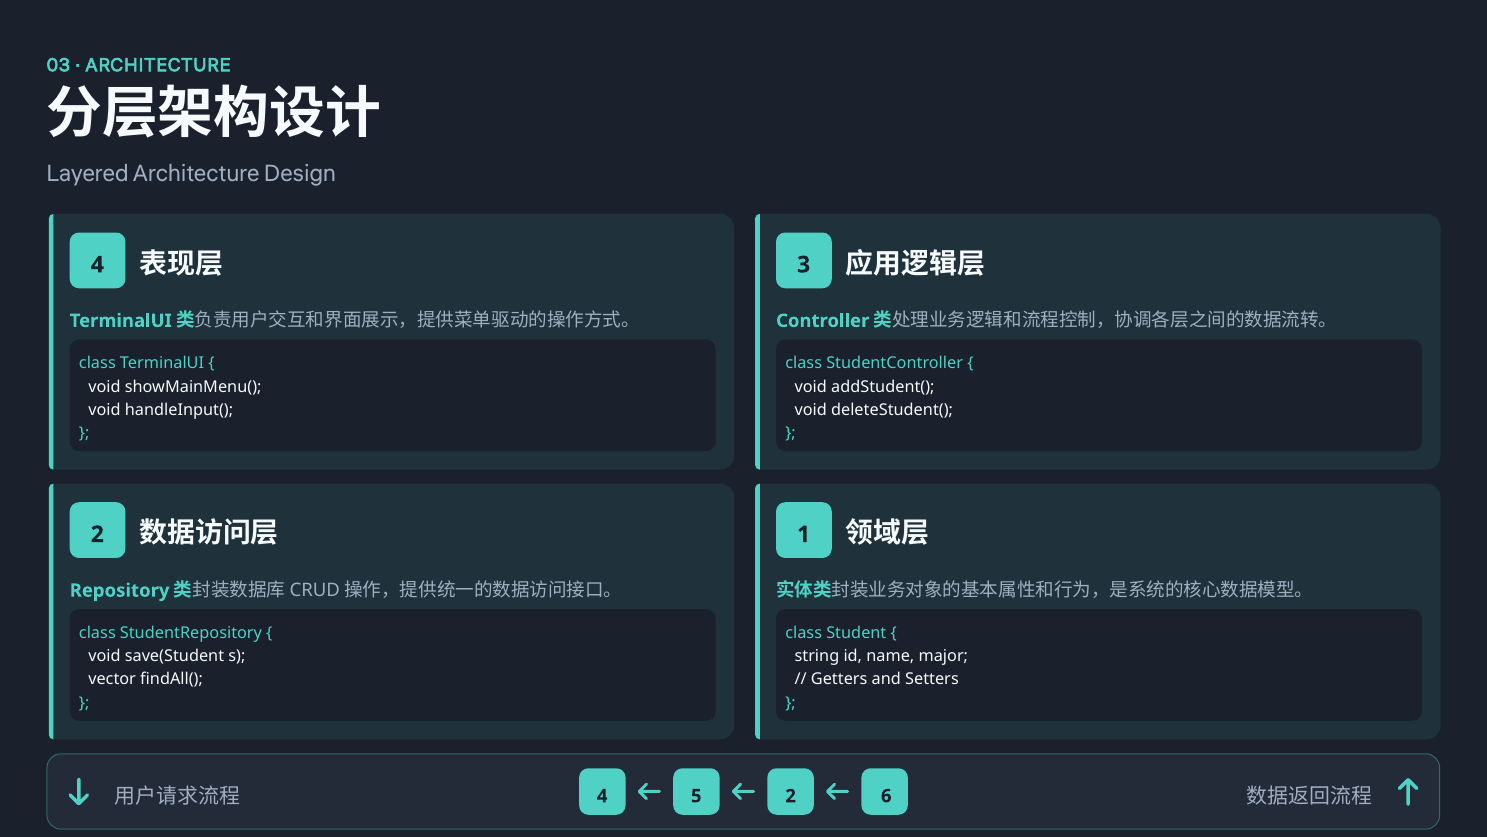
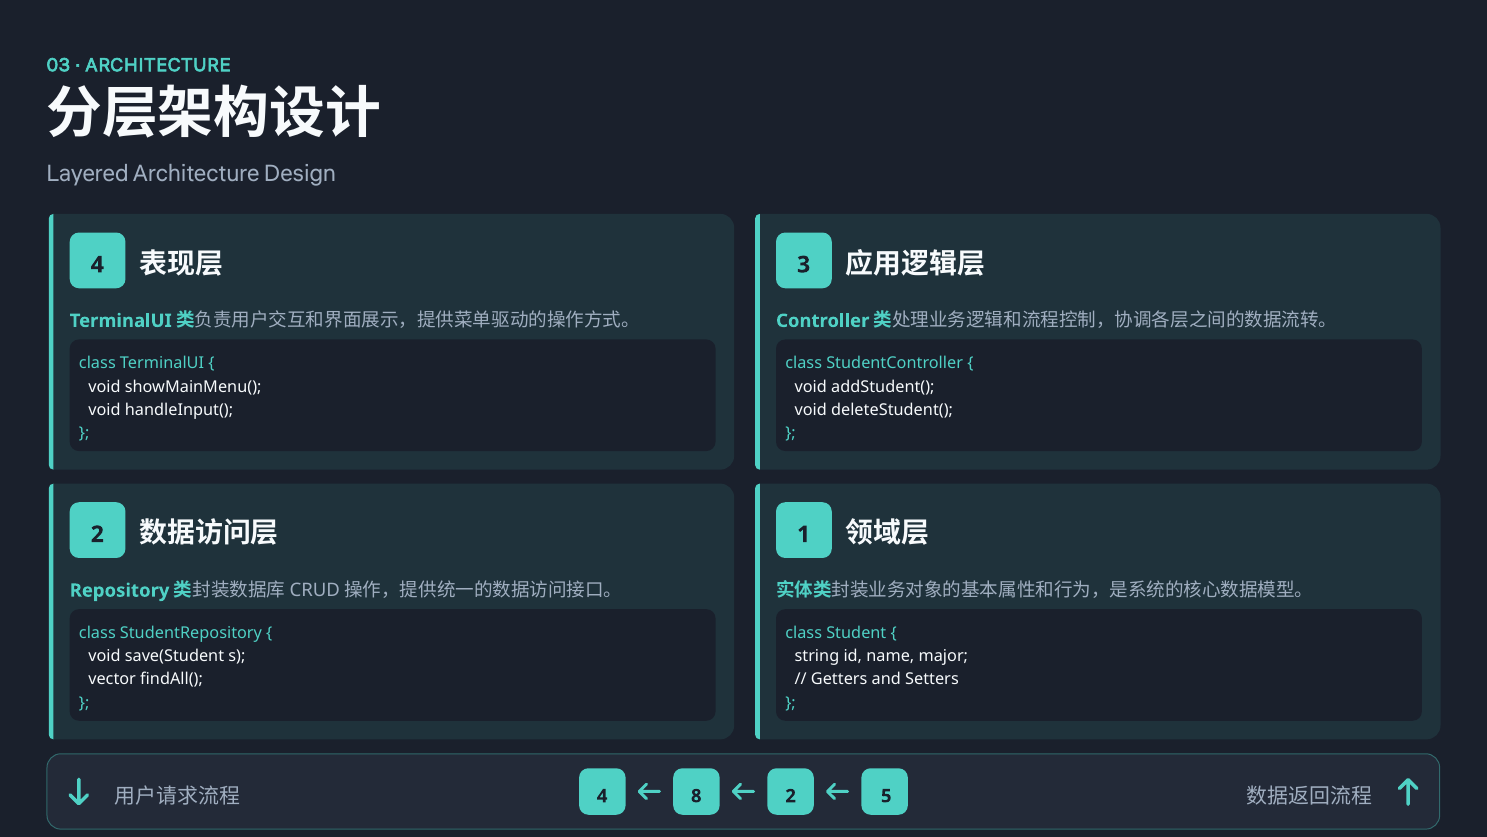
5: 5 -> 8
6: 6 -> 5
